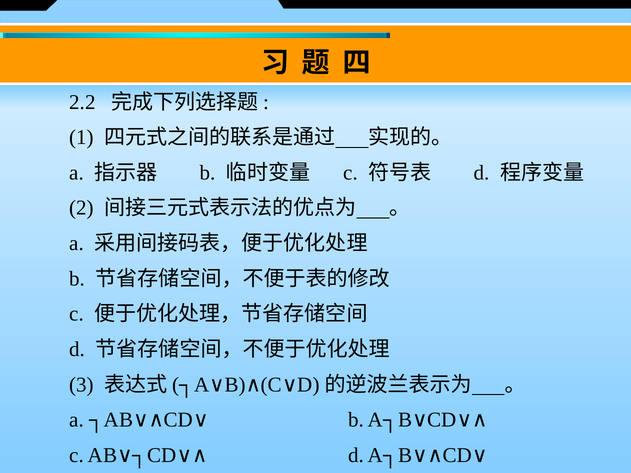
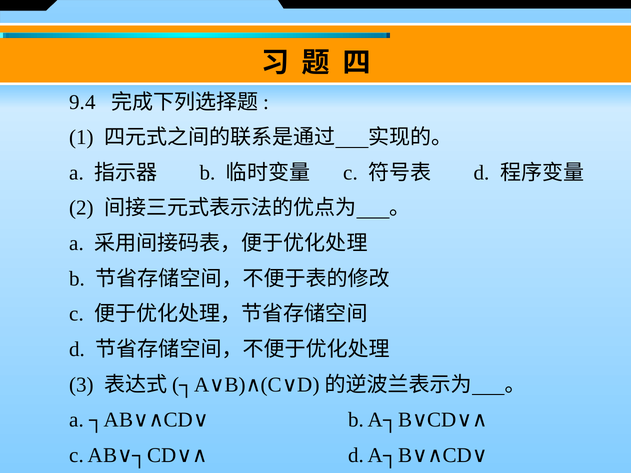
2.2: 2.2 -> 9.4
